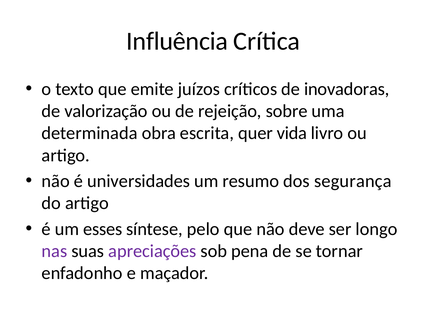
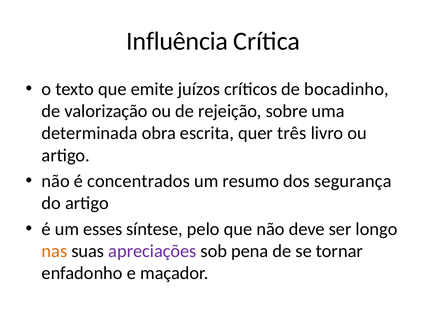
inovadoras: inovadoras -> bocadinho
vida: vida -> três
universidades: universidades -> concentrados
nas colour: purple -> orange
